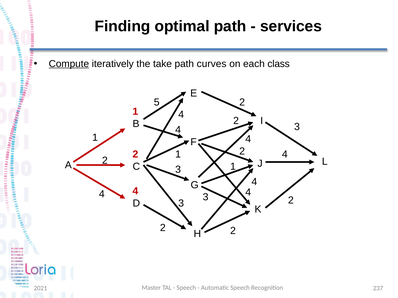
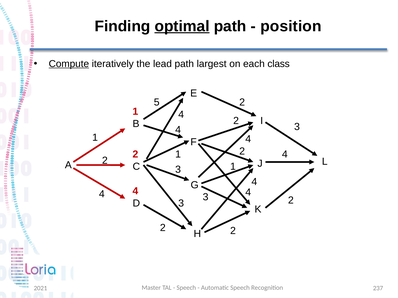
optimal underline: none -> present
services: services -> position
take: take -> lead
curves: curves -> largest
